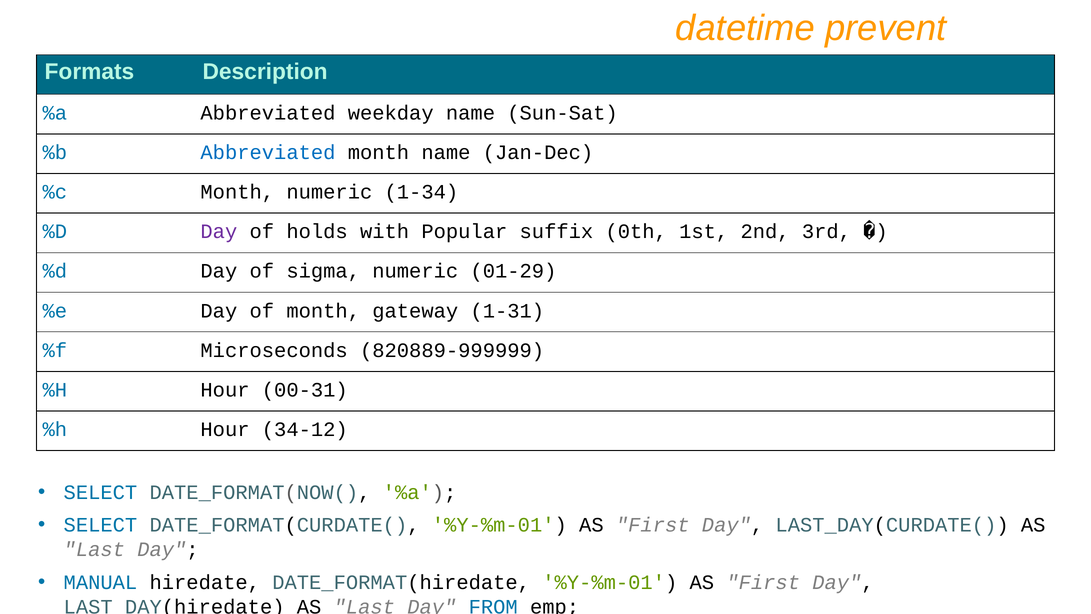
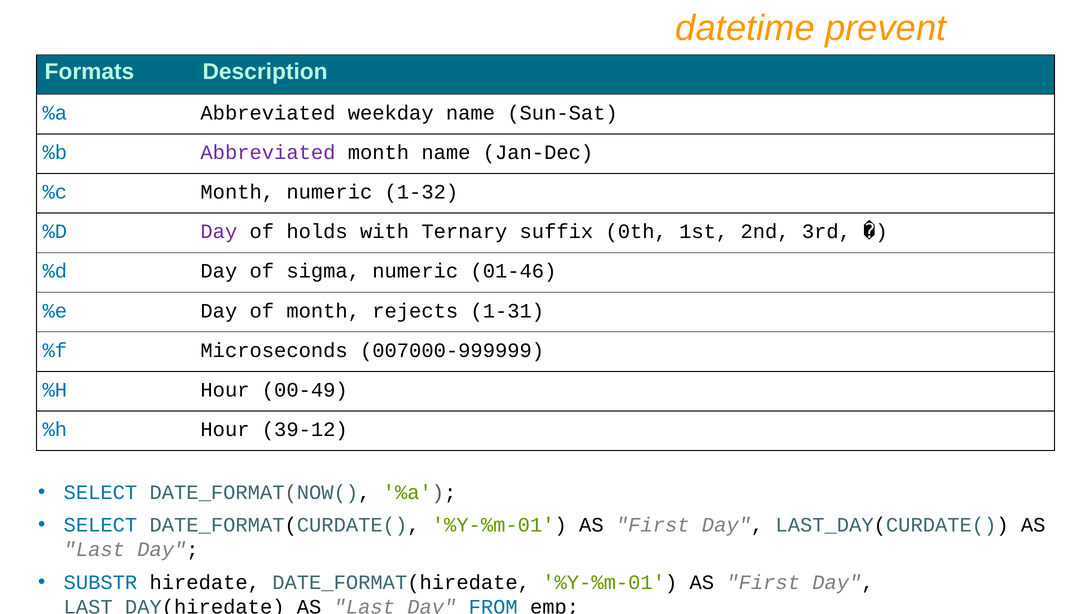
Abbreviated at (268, 152) colour: blue -> purple
1-34: 1-34 -> 1-32
Popular: Popular -> Ternary
01-29: 01-29 -> 01-46
gateway: gateway -> rejects
820889-999999: 820889-999999 -> 007000-999999
00-31: 00-31 -> 00-49
34-12: 34-12 -> 39-12
MANUAL: MANUAL -> SUBSTR
